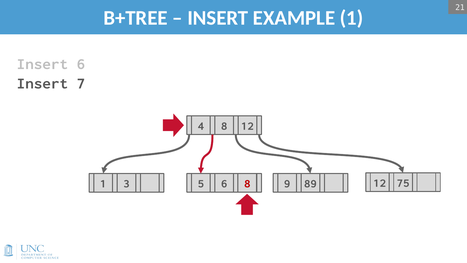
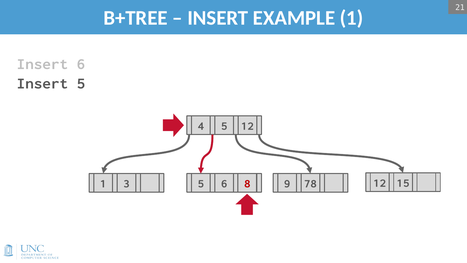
Insert 7: 7 -> 5
4 8: 8 -> 5
75: 75 -> 15
89: 89 -> 78
